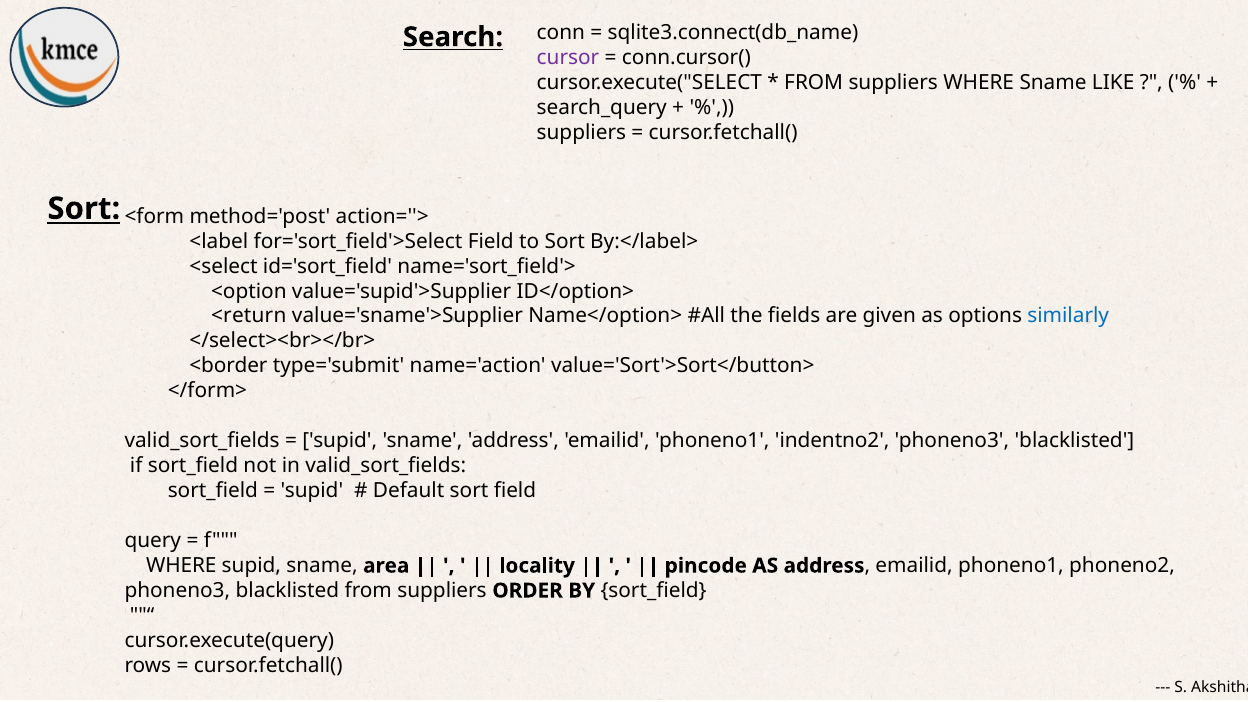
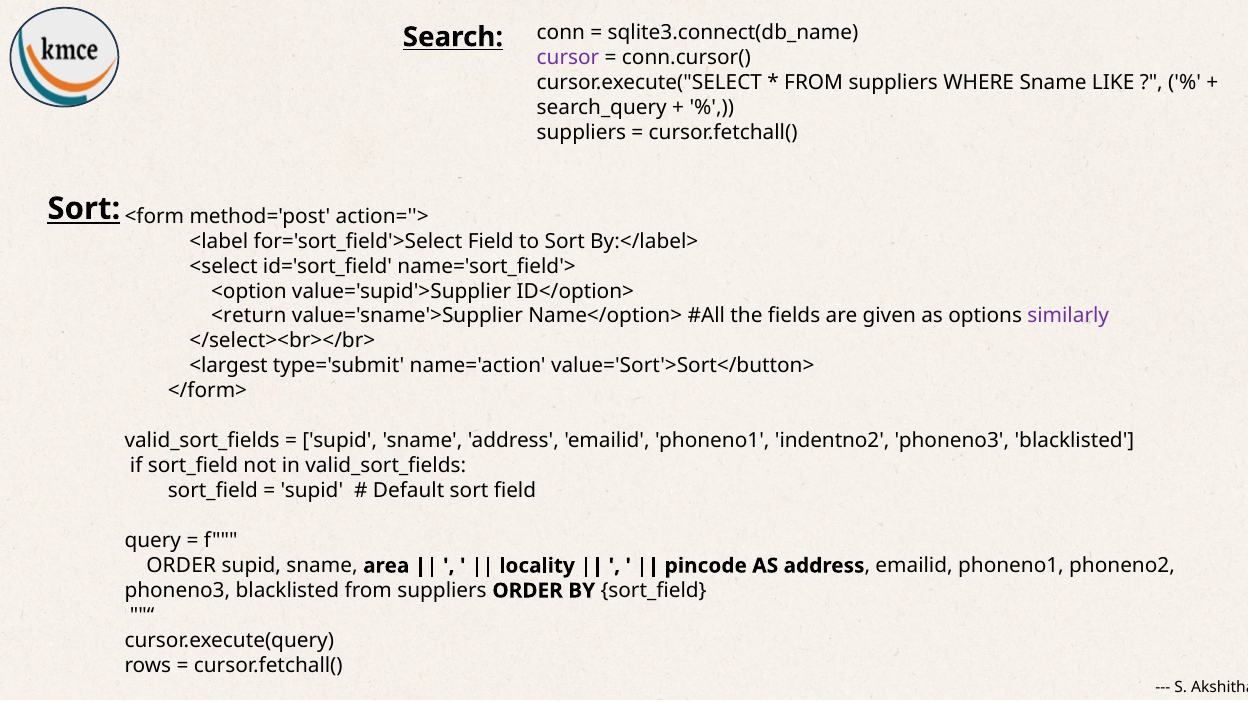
similarly colour: blue -> purple
<border: <border -> <largest
WHERE at (181, 566): WHERE -> ORDER
